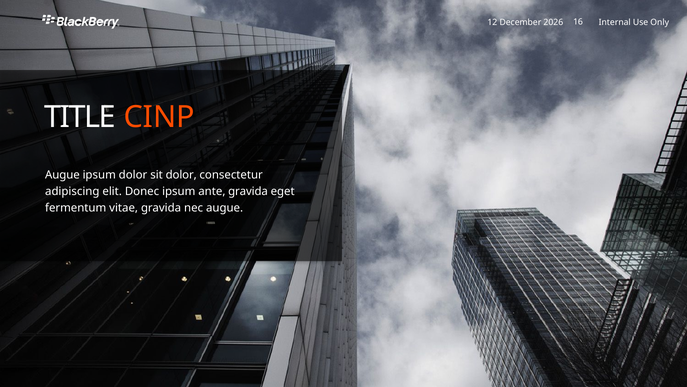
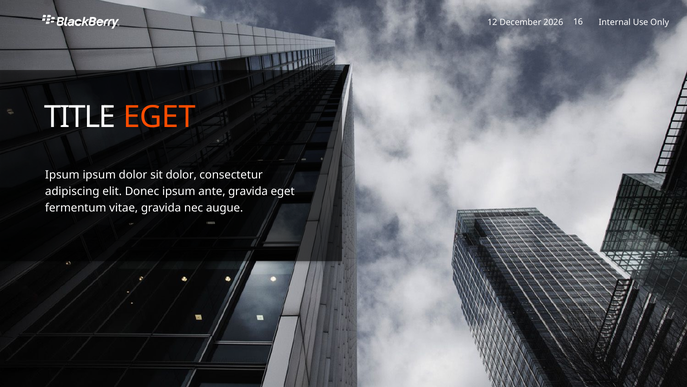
TITLE CINP: CINP -> EGET
Augue at (62, 175): Augue -> Ipsum
